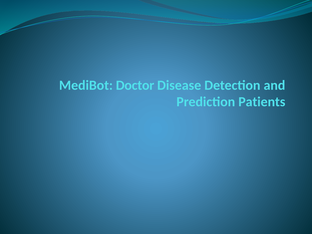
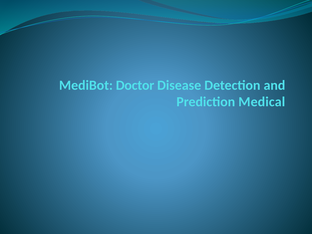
Patients: Patients -> Medical
